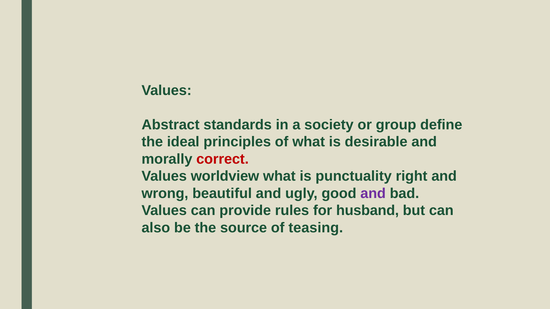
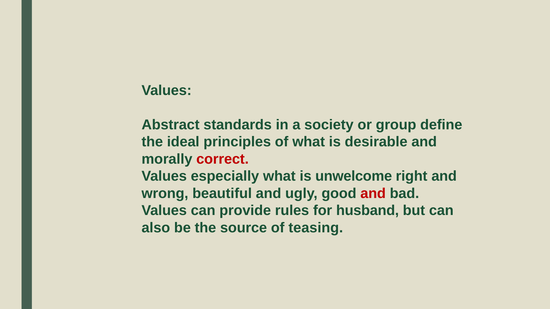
worldview: worldview -> especially
punctuality: punctuality -> unwelcome
and at (373, 194) colour: purple -> red
